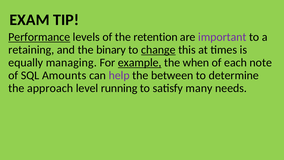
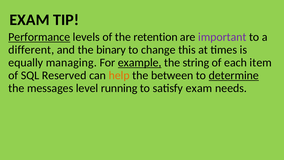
retaining: retaining -> different
change underline: present -> none
when: when -> string
note: note -> item
Amounts: Amounts -> Reserved
help colour: purple -> orange
determine underline: none -> present
approach: approach -> messages
satisfy many: many -> exam
